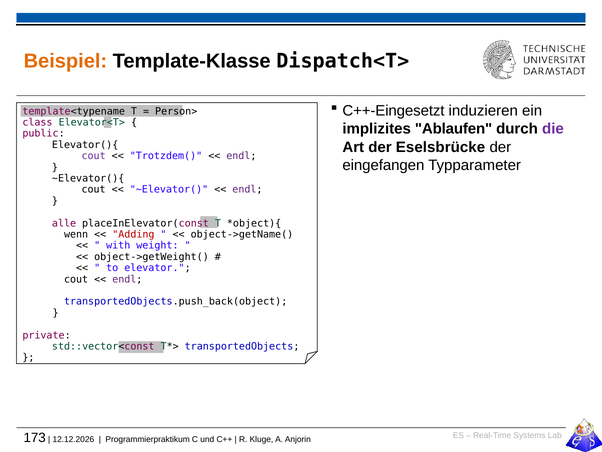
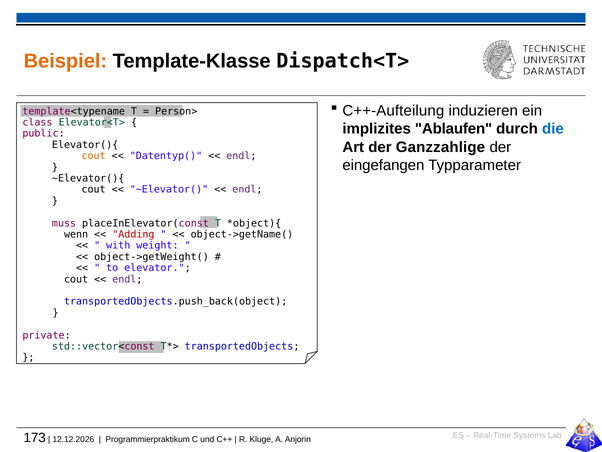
C++-Eingesetzt: C++-Eingesetzt -> C++-Aufteilung
die colour: purple -> blue
Eselsbrücke: Eselsbrücke -> Ganzzahlige
cout at (94, 156) colour: purple -> orange
Trotzdem(: Trotzdem( -> Datentyp(
alle: alle -> muss
